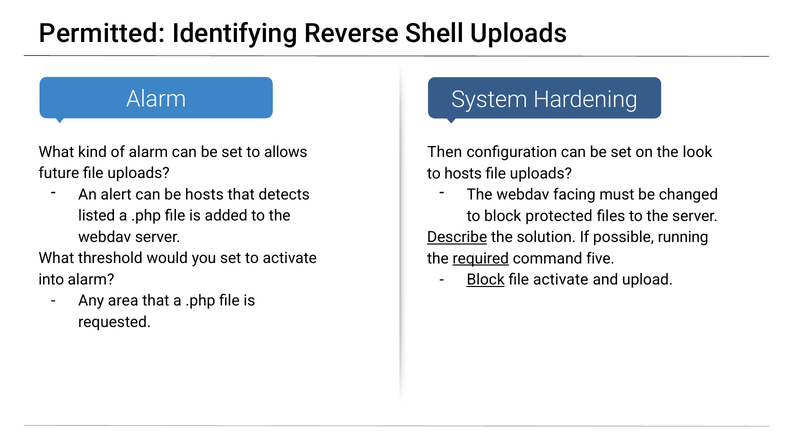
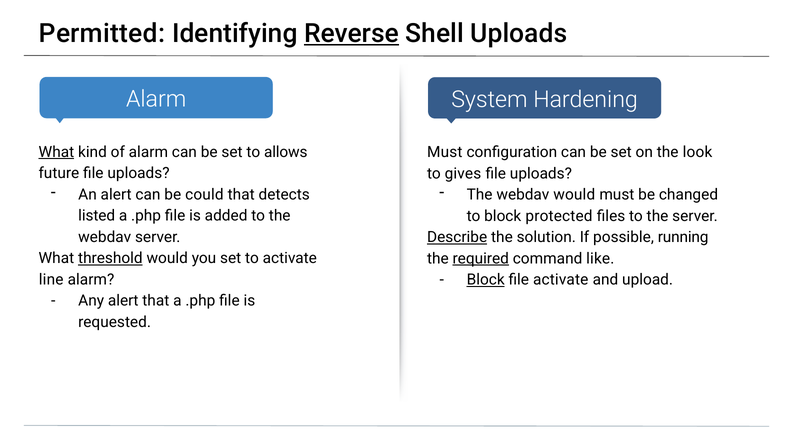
Reverse underline: none -> present
What at (56, 152) underline: none -> present
Then at (445, 152): Then -> Must
to hosts: hosts -> gives
be hosts: hosts -> could
webdav facing: facing -> would
threshold underline: none -> present
five: five -> like
into: into -> line
Any area: area -> alert
